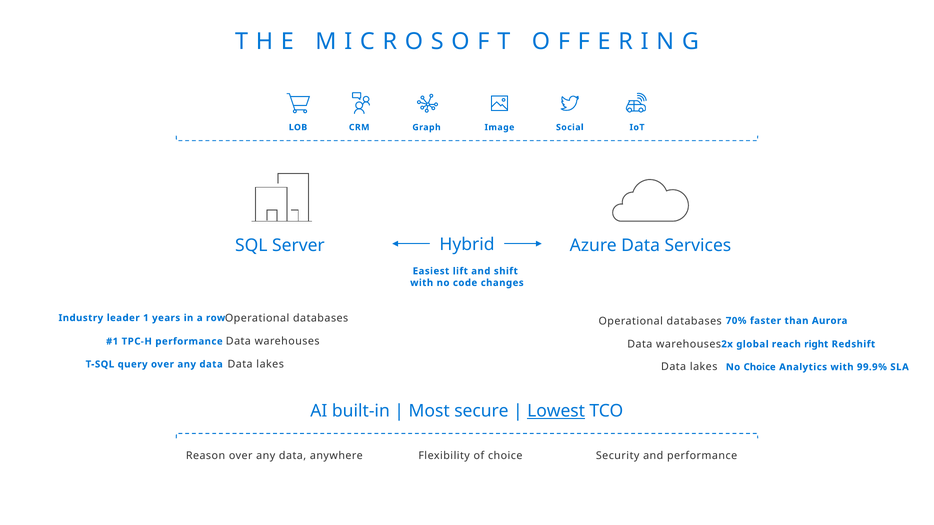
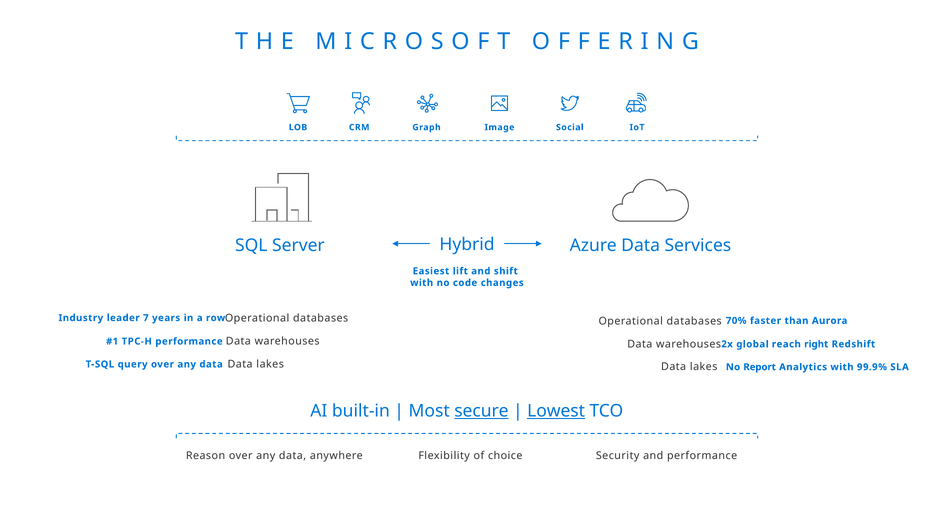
1: 1 -> 7
No Choice: Choice -> Report
secure underline: none -> present
